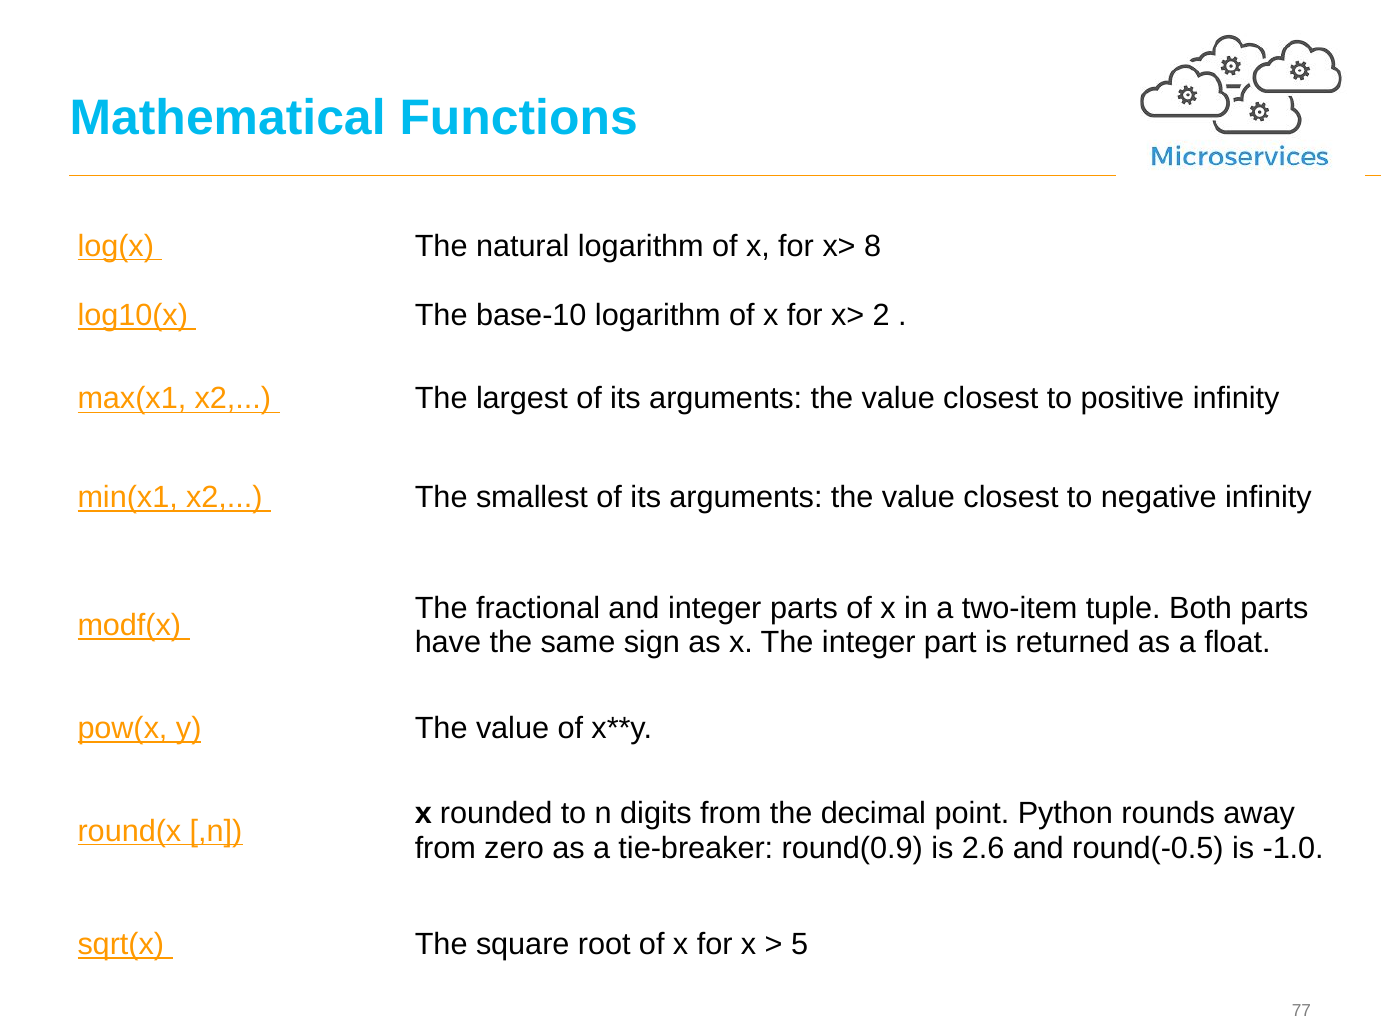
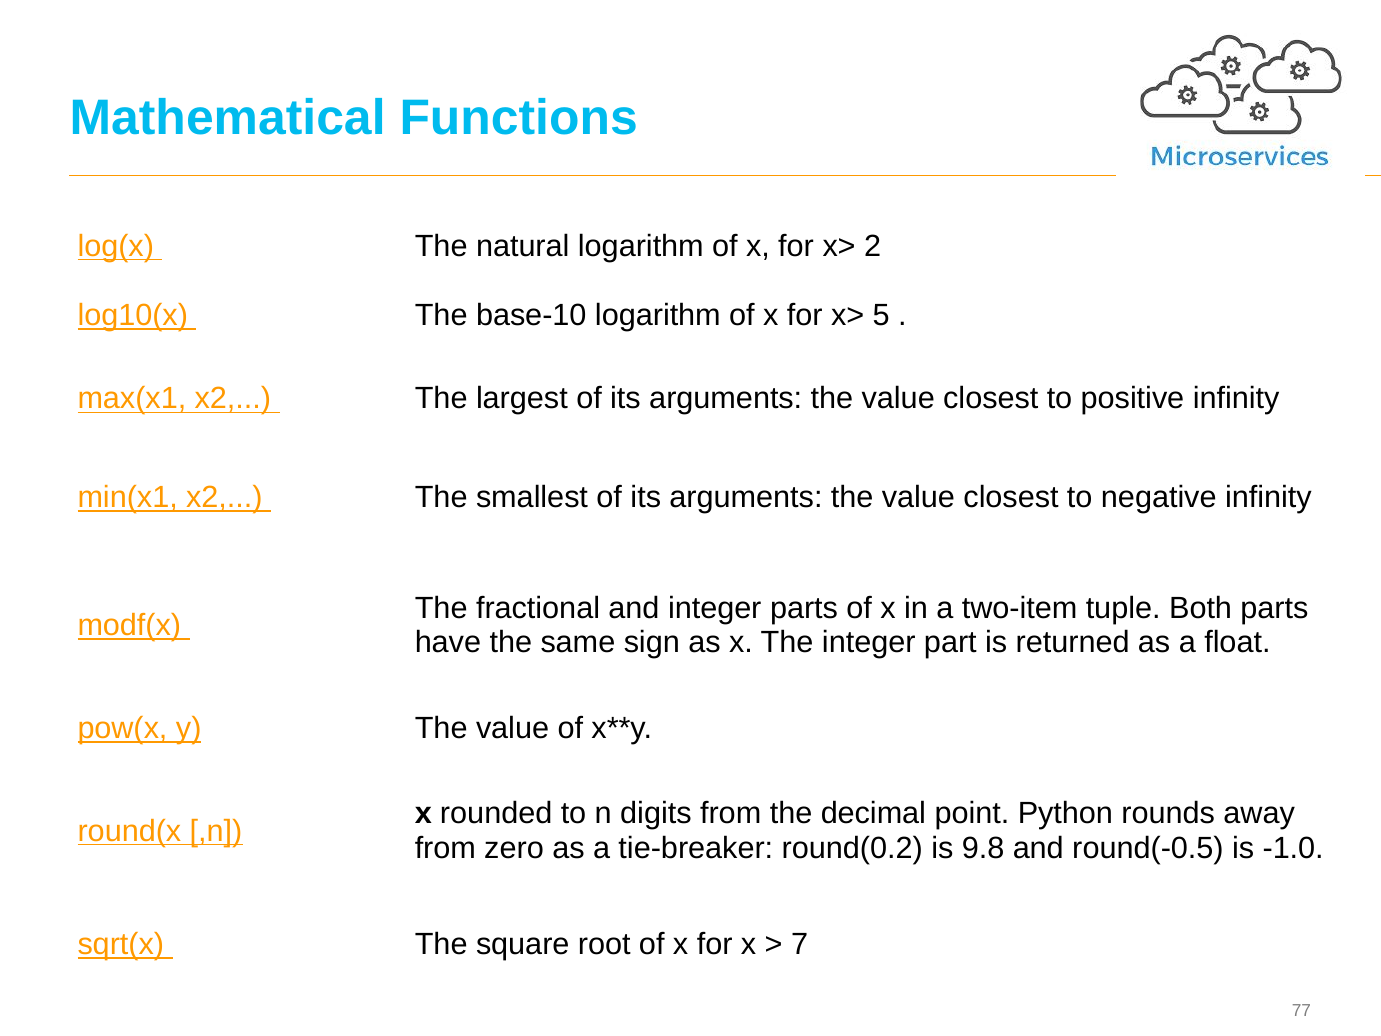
8: 8 -> 2
2: 2 -> 5
round(0.9: round(0.9 -> round(0.2
2.6: 2.6 -> 9.8
5: 5 -> 7
